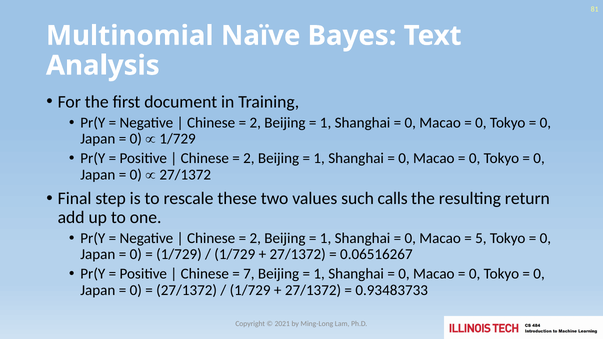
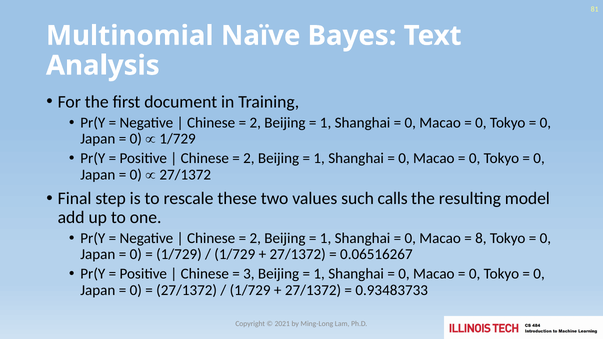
return: return -> model
5: 5 -> 8
7: 7 -> 3
